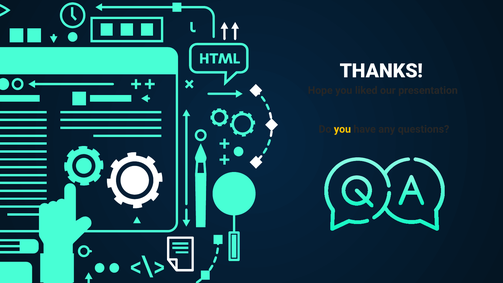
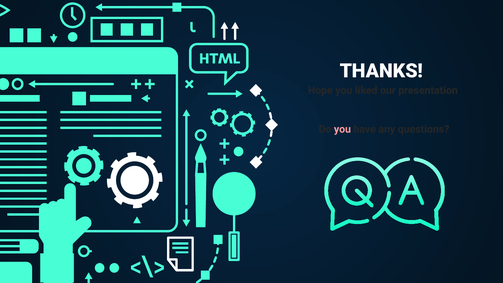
you at (342, 129) colour: yellow -> pink
